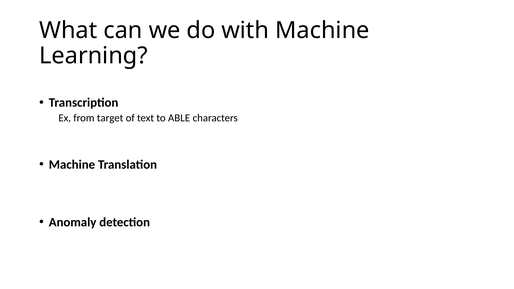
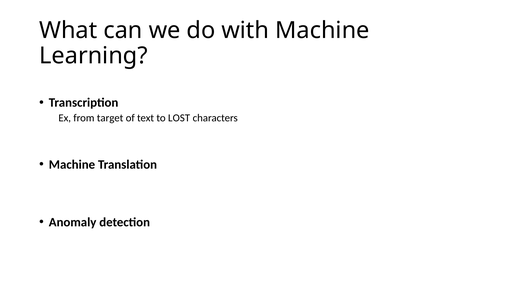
ABLE: ABLE -> LOST
